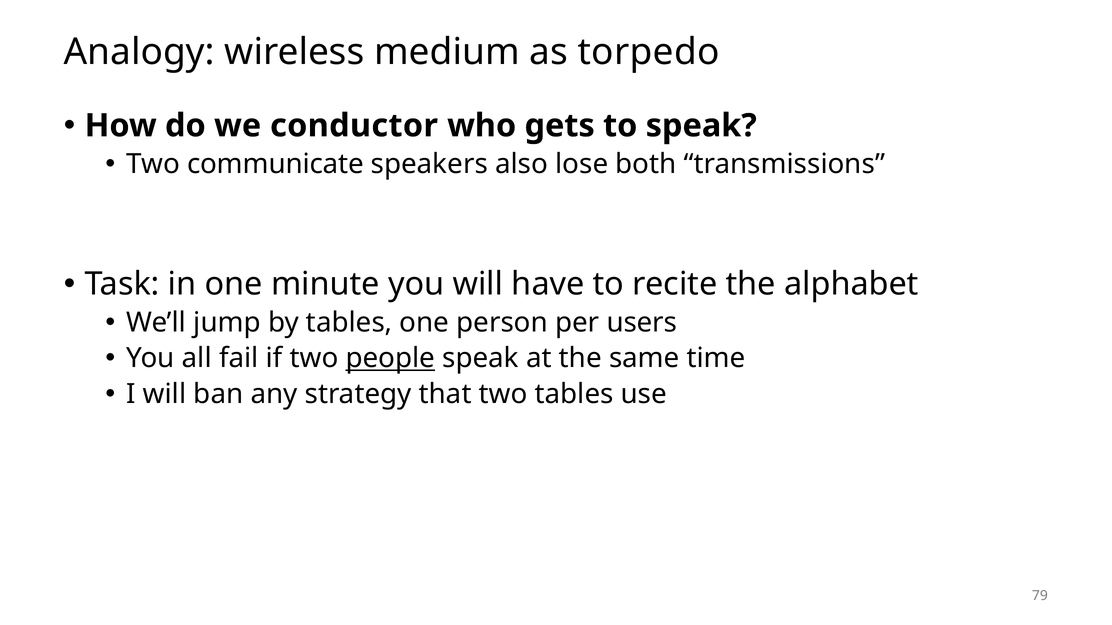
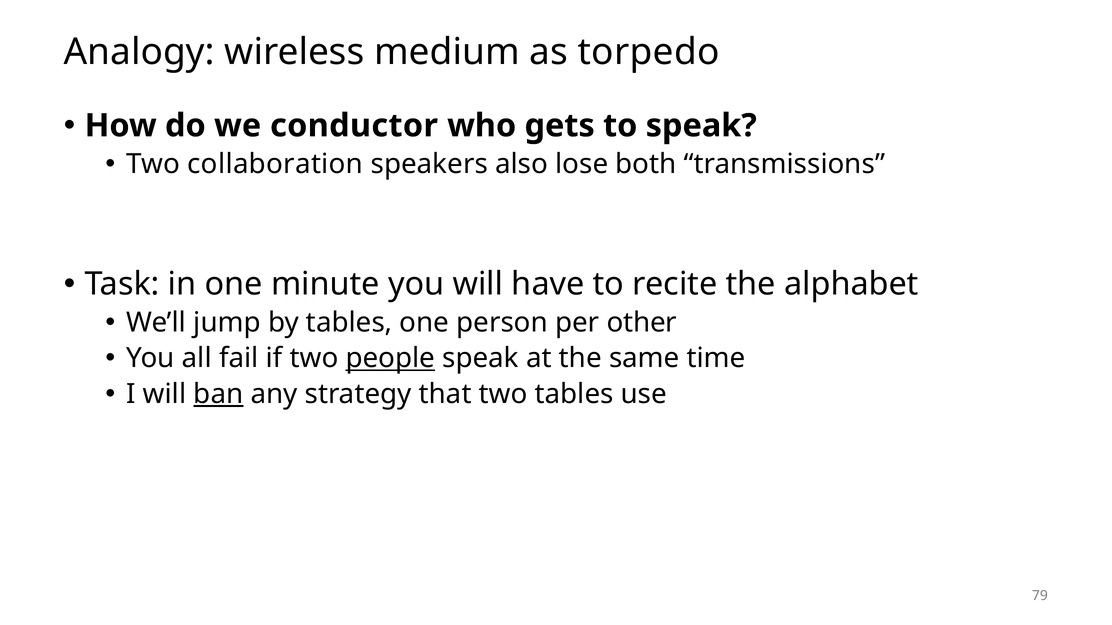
communicate: communicate -> collaboration
users: users -> other
ban underline: none -> present
